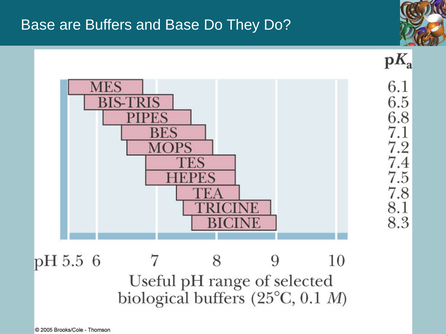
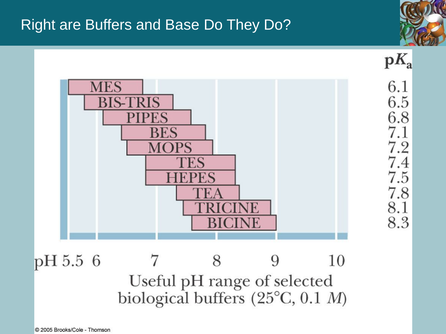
Base at (38, 25): Base -> Right
